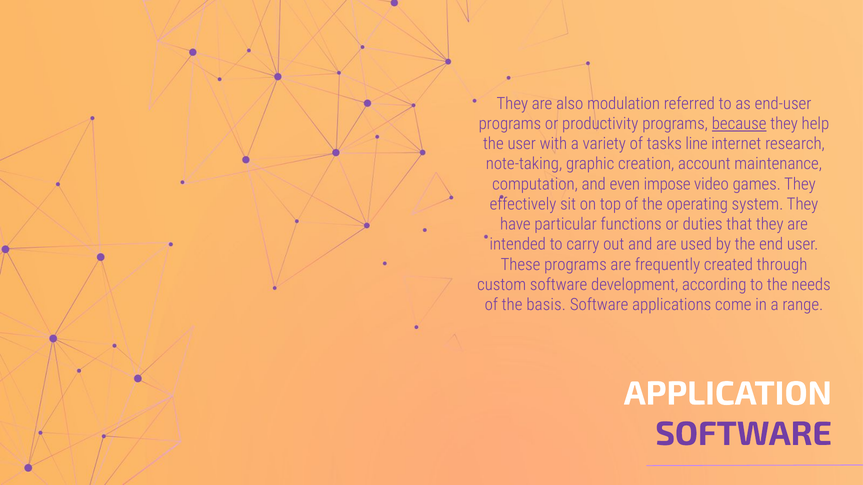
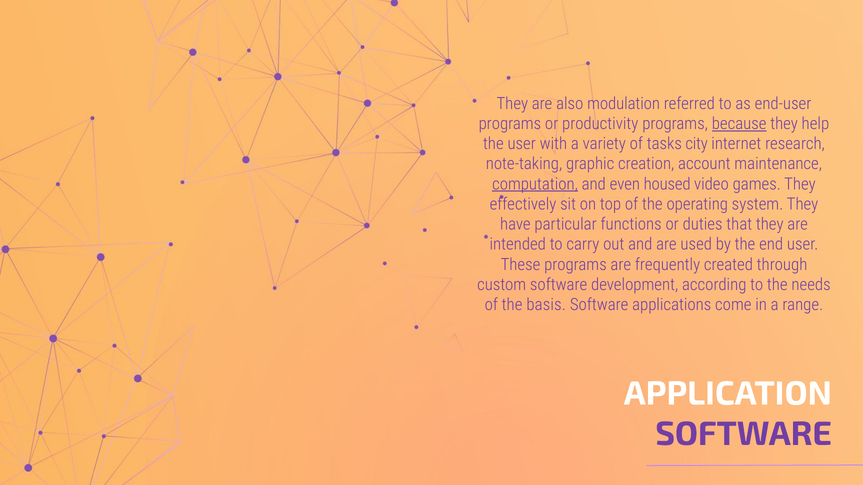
line: line -> city
computation underline: none -> present
impose: impose -> housed
